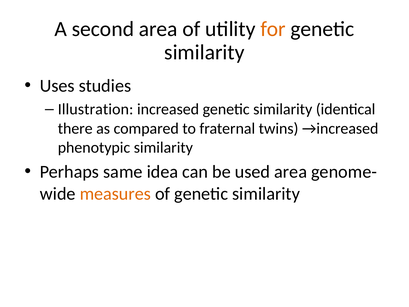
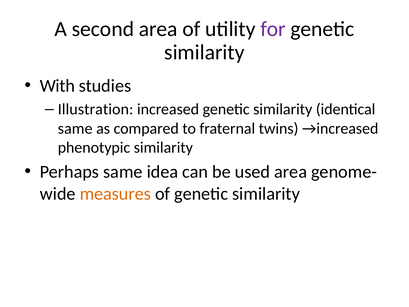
for colour: orange -> purple
Uses: Uses -> With
there at (75, 128): there -> same
